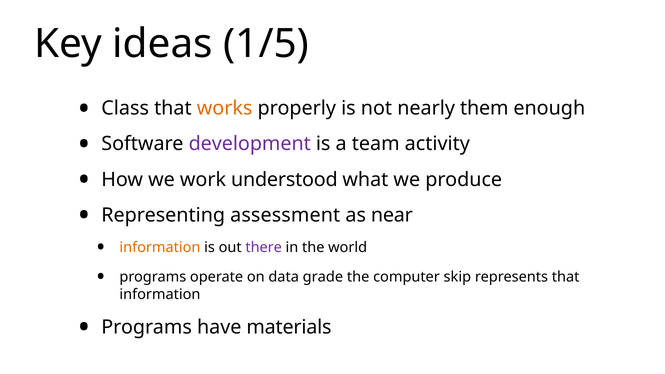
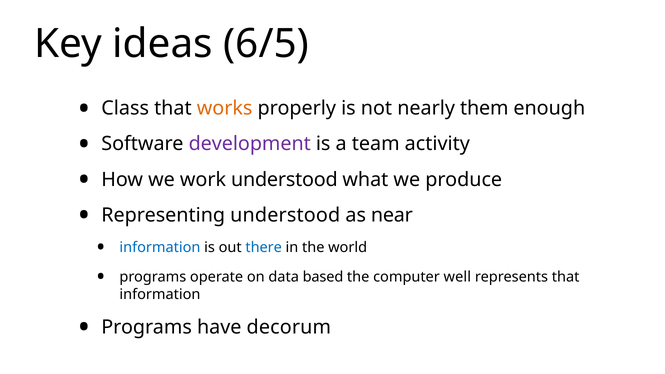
1/5: 1/5 -> 6/5
Representing assessment: assessment -> understood
information at (160, 247) colour: orange -> blue
there colour: purple -> blue
grade: grade -> based
skip: skip -> well
materials: materials -> decorum
